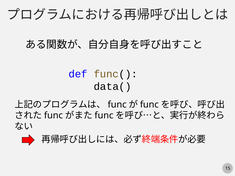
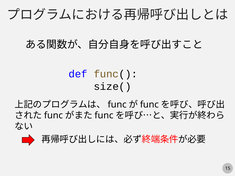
data(: data( -> size(
